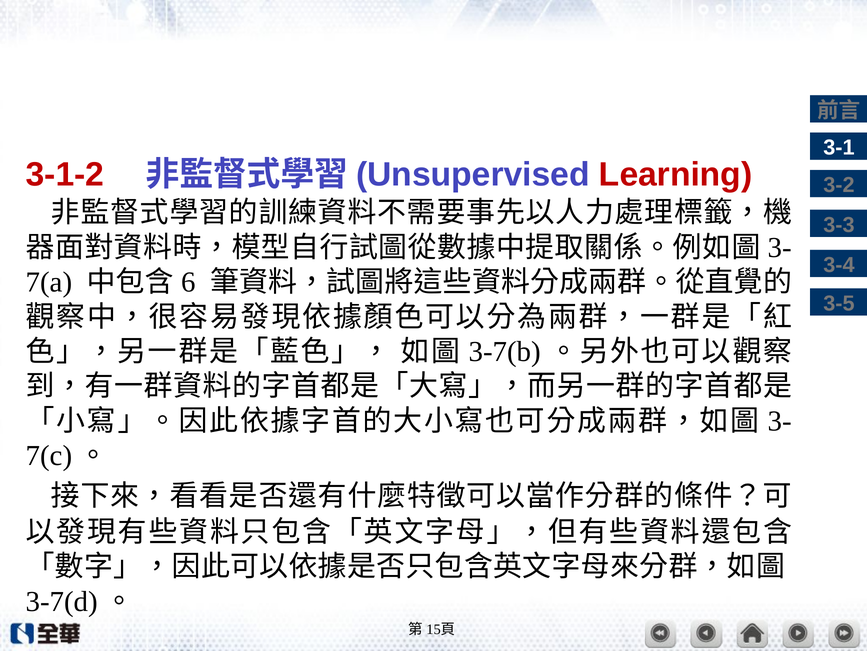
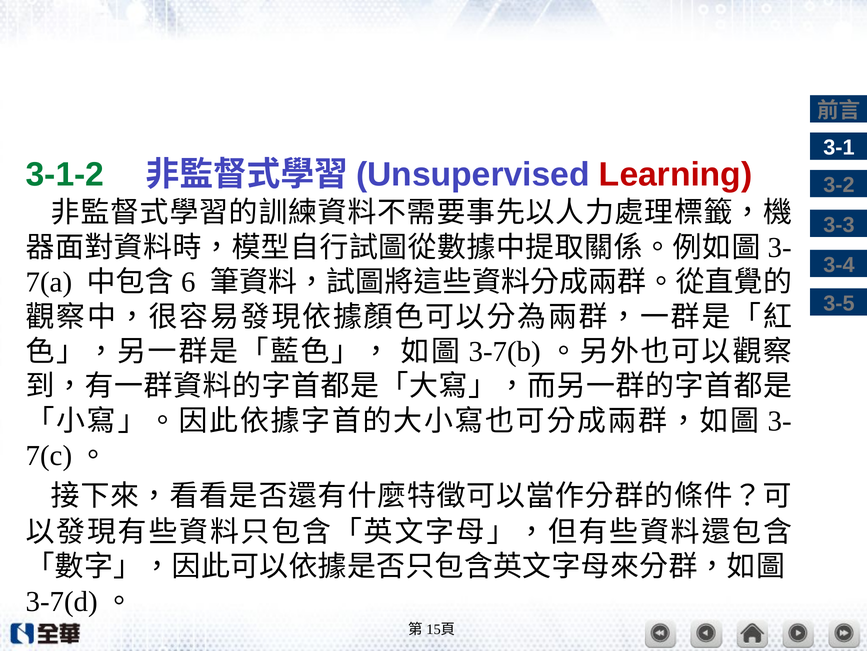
3-1-2 colour: red -> green
